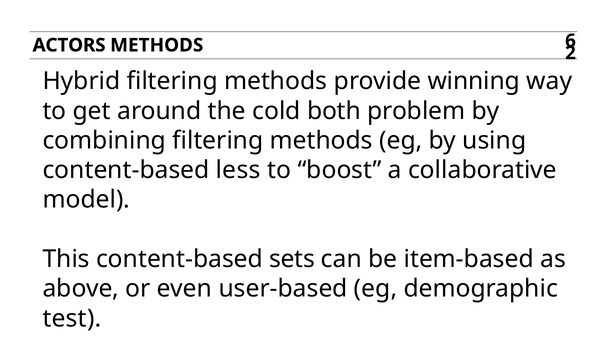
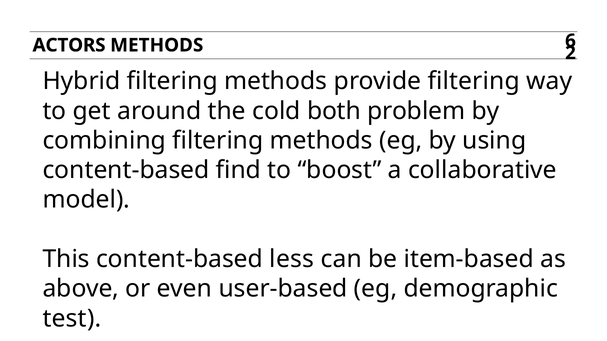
provide winning: winning -> filtering
less: less -> find
sets: sets -> less
